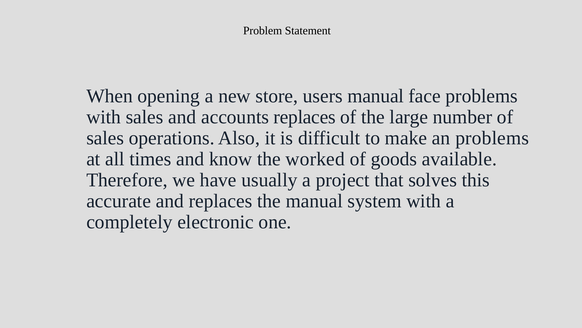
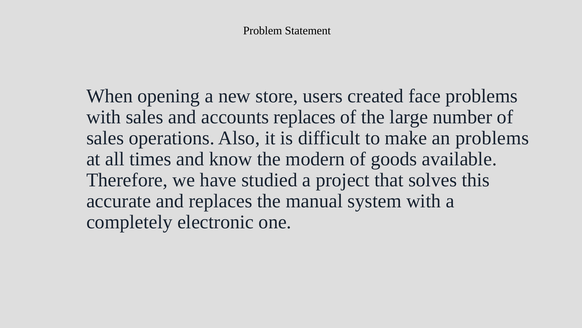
users manual: manual -> created
worked: worked -> modern
usually: usually -> studied
